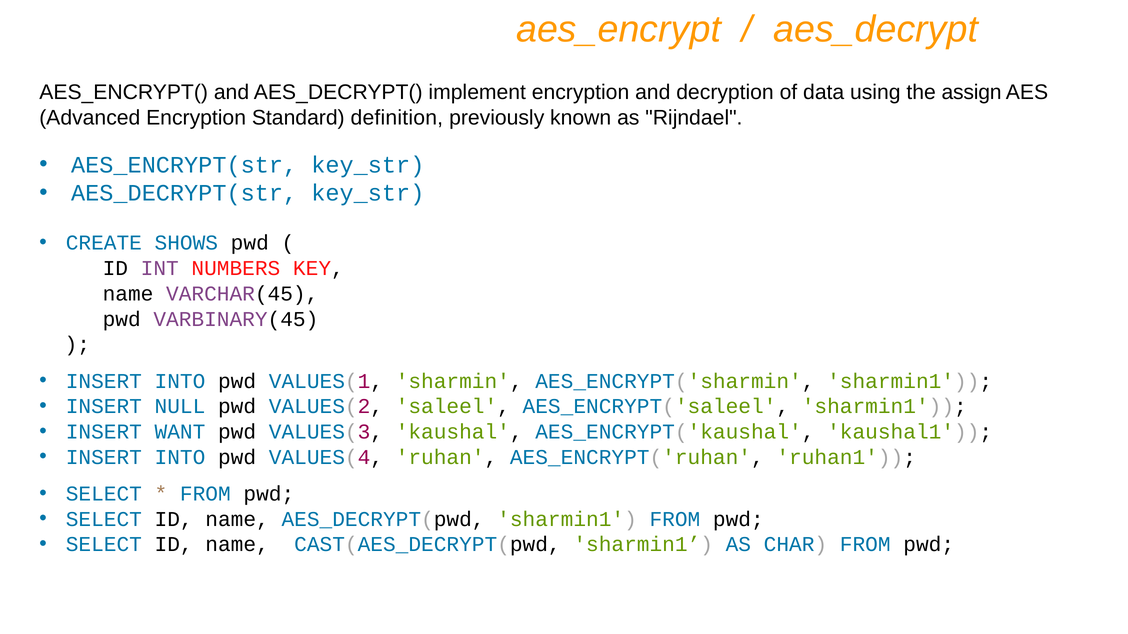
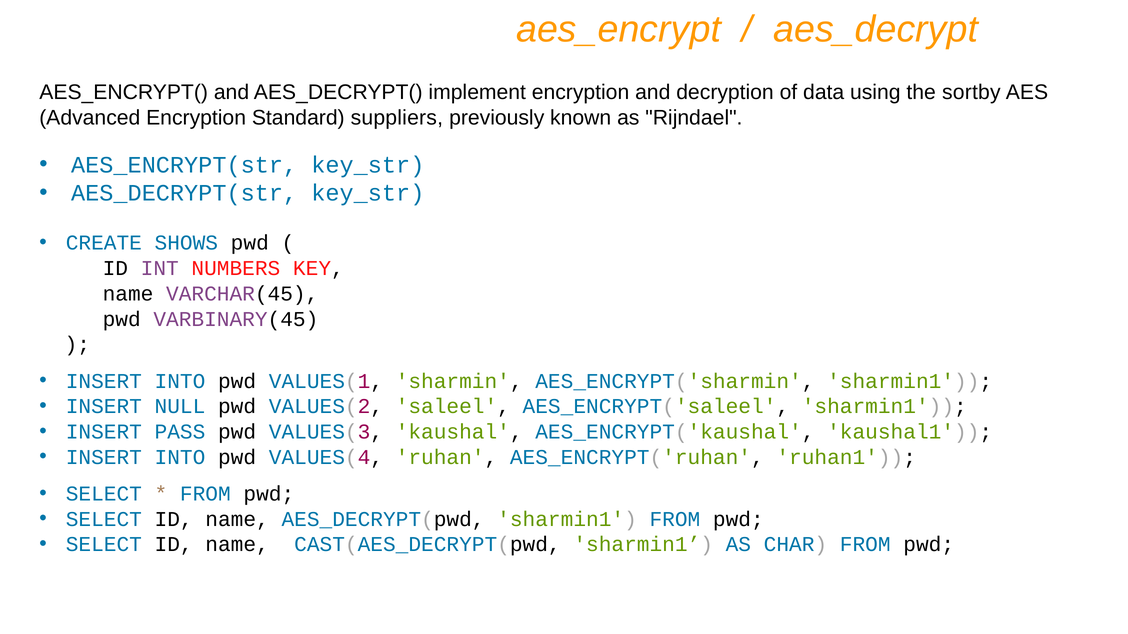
assign: assign -> sortby
definition: definition -> suppliers
WANT: WANT -> PASS
